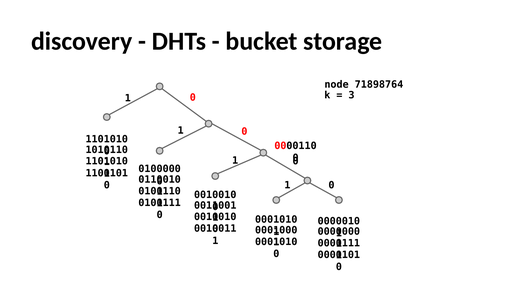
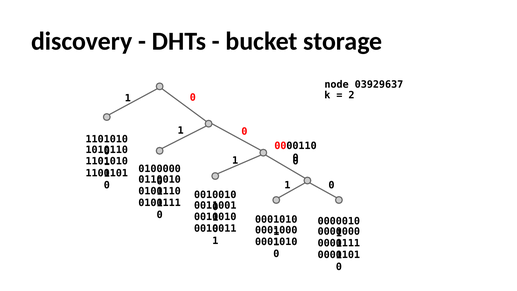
71898764: 71898764 -> 03929637
3: 3 -> 2
